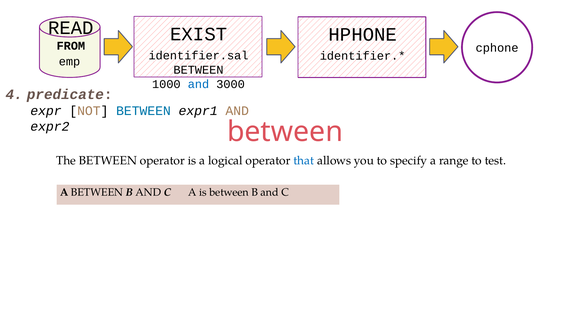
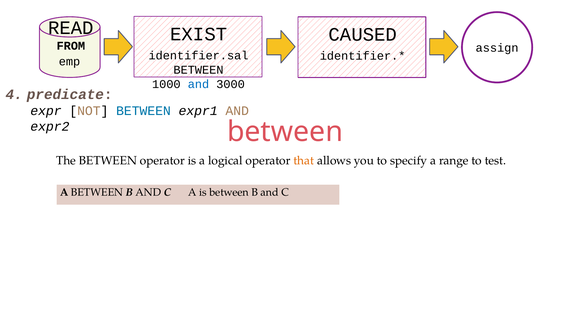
HPHONE: HPHONE -> CAUSED
cphone: cphone -> assign
that colour: blue -> orange
